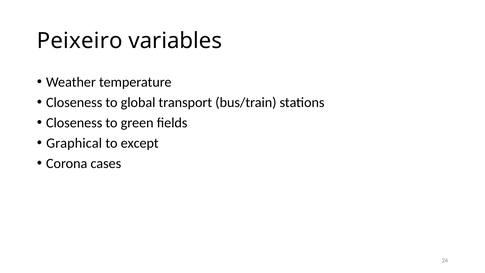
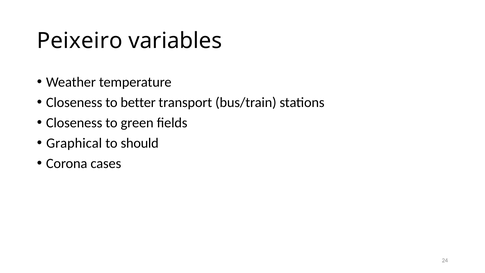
global: global -> better
except: except -> should
